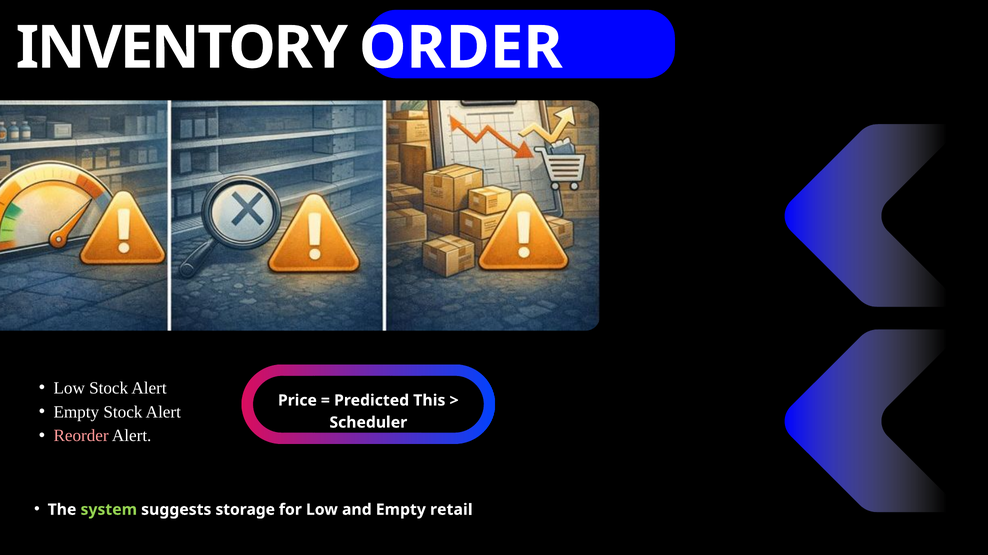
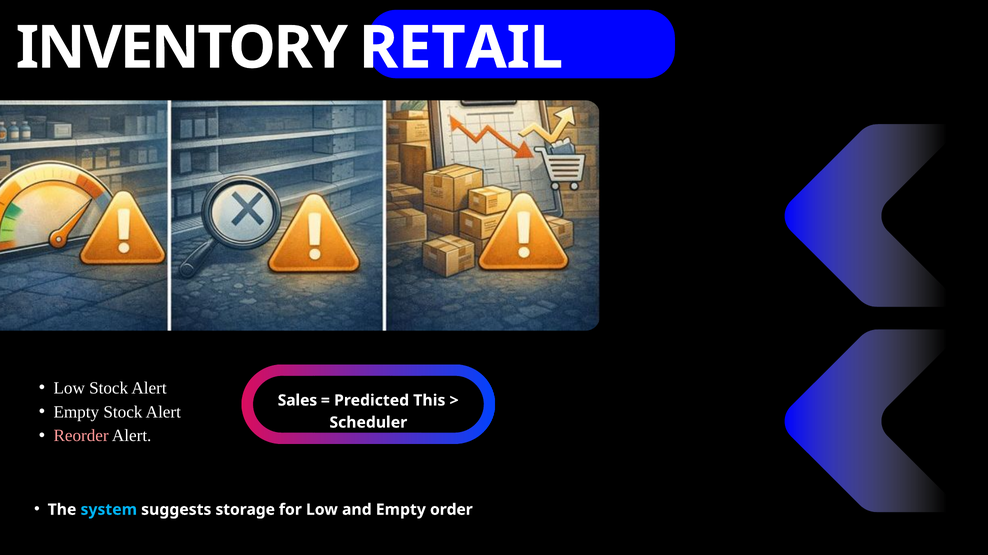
ORDER: ORDER -> RETAIL
Price: Price -> Sales
system colour: light green -> light blue
retail: retail -> order
